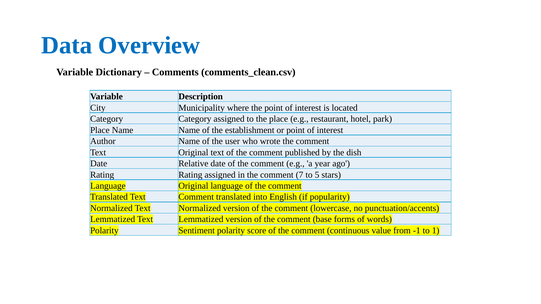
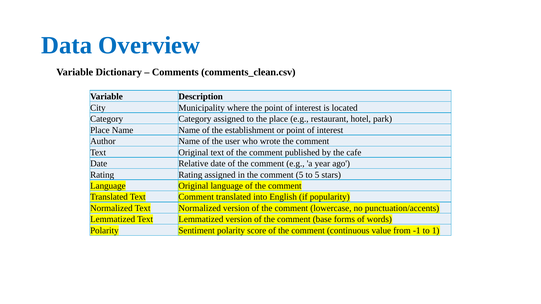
dish: dish -> cafe
comment 7: 7 -> 5
